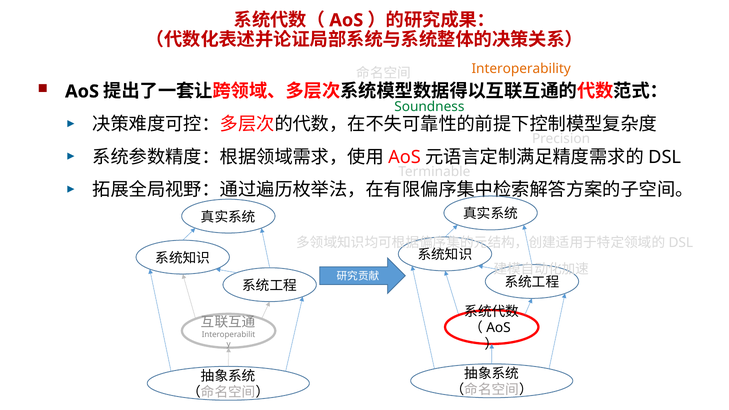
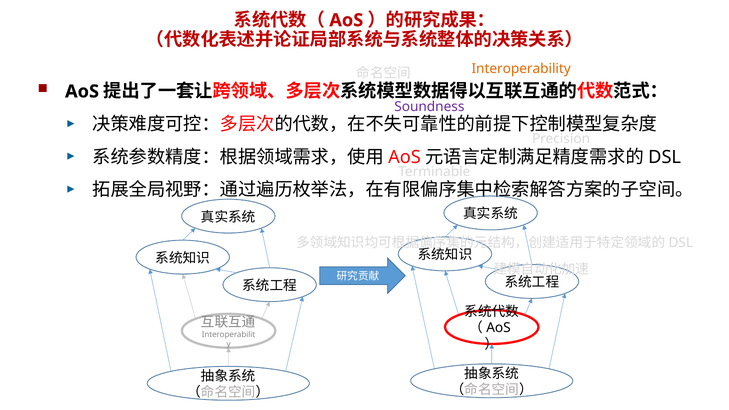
Soundness colour: green -> purple
